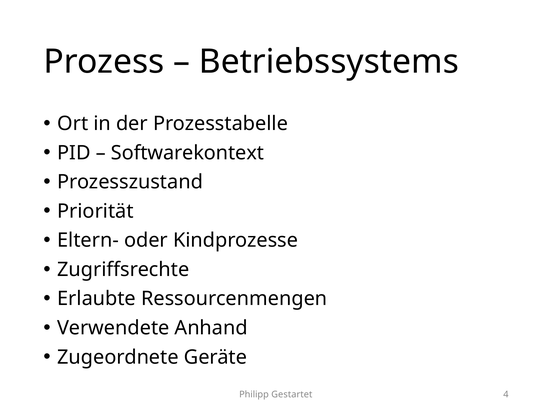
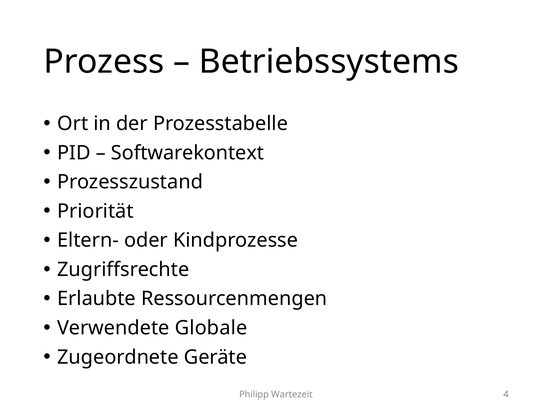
Anhand: Anhand -> Globale
Gestartet: Gestartet -> Wartezeit
